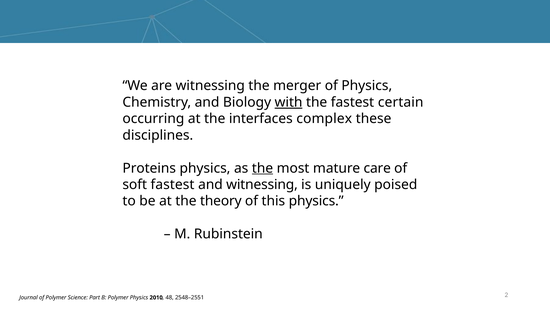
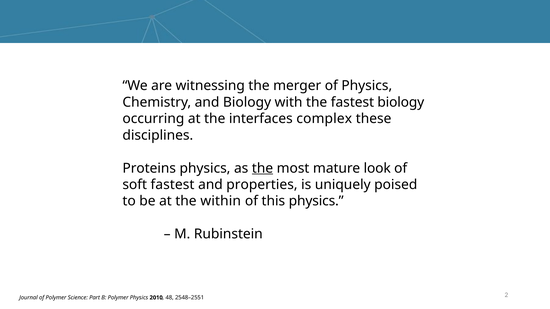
with underline: present -> none
fastest certain: certain -> biology
care: care -> look
and witnessing: witnessing -> properties
theory: theory -> within
